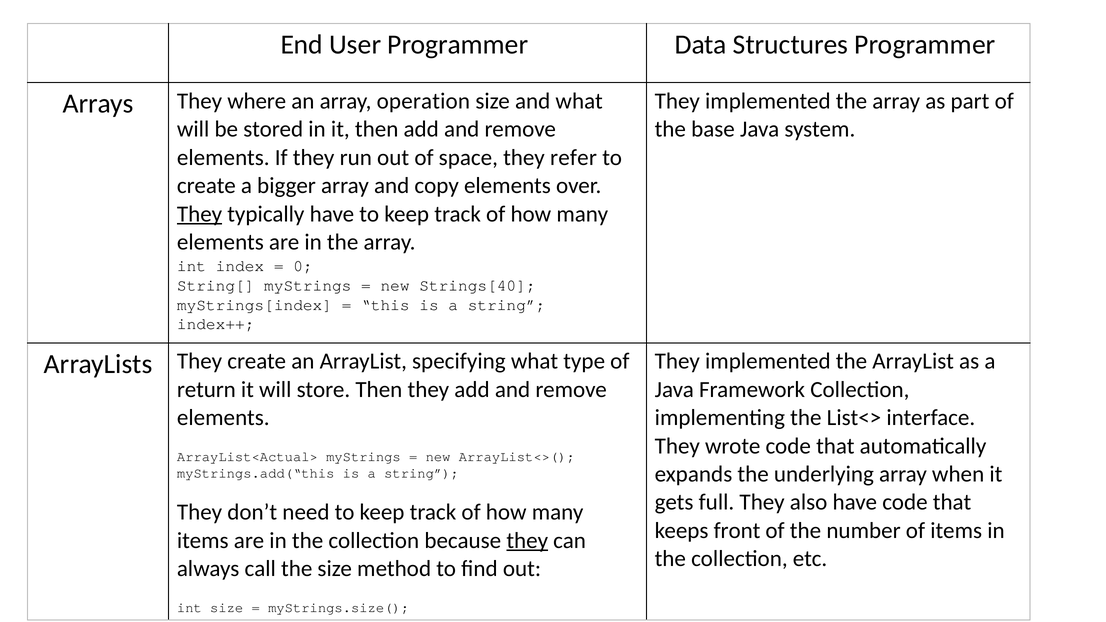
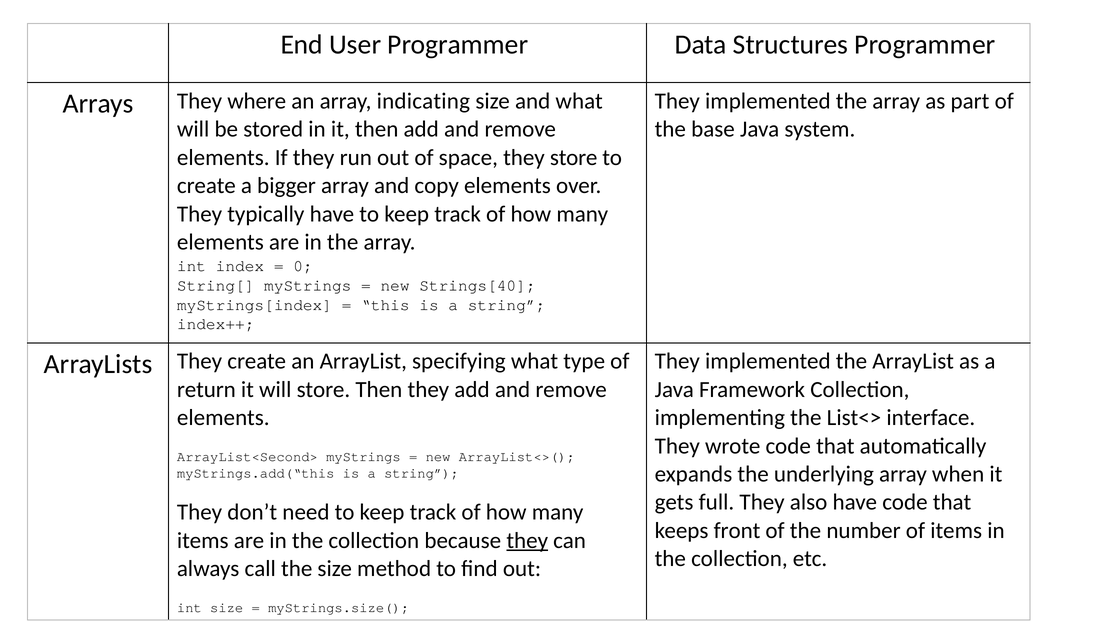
operation: operation -> indicating
they refer: refer -> store
They at (200, 214) underline: present -> none
ArrayList<Actual>: ArrayList<Actual> -> ArrayList<Second>
